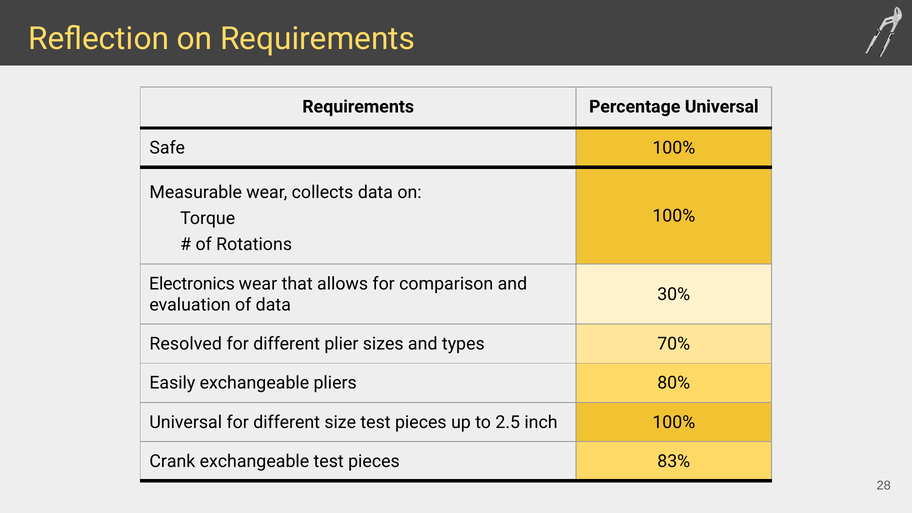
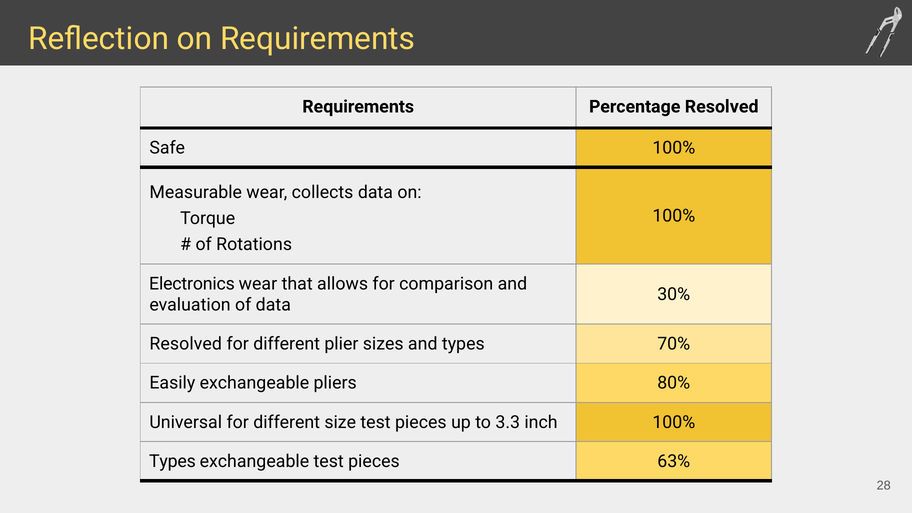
Percentage Universal: Universal -> Resolved
2.5: 2.5 -> 3.3
Crank at (172, 461): Crank -> Types
83%: 83% -> 63%
